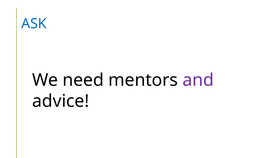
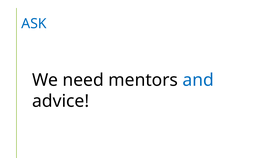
and colour: purple -> blue
